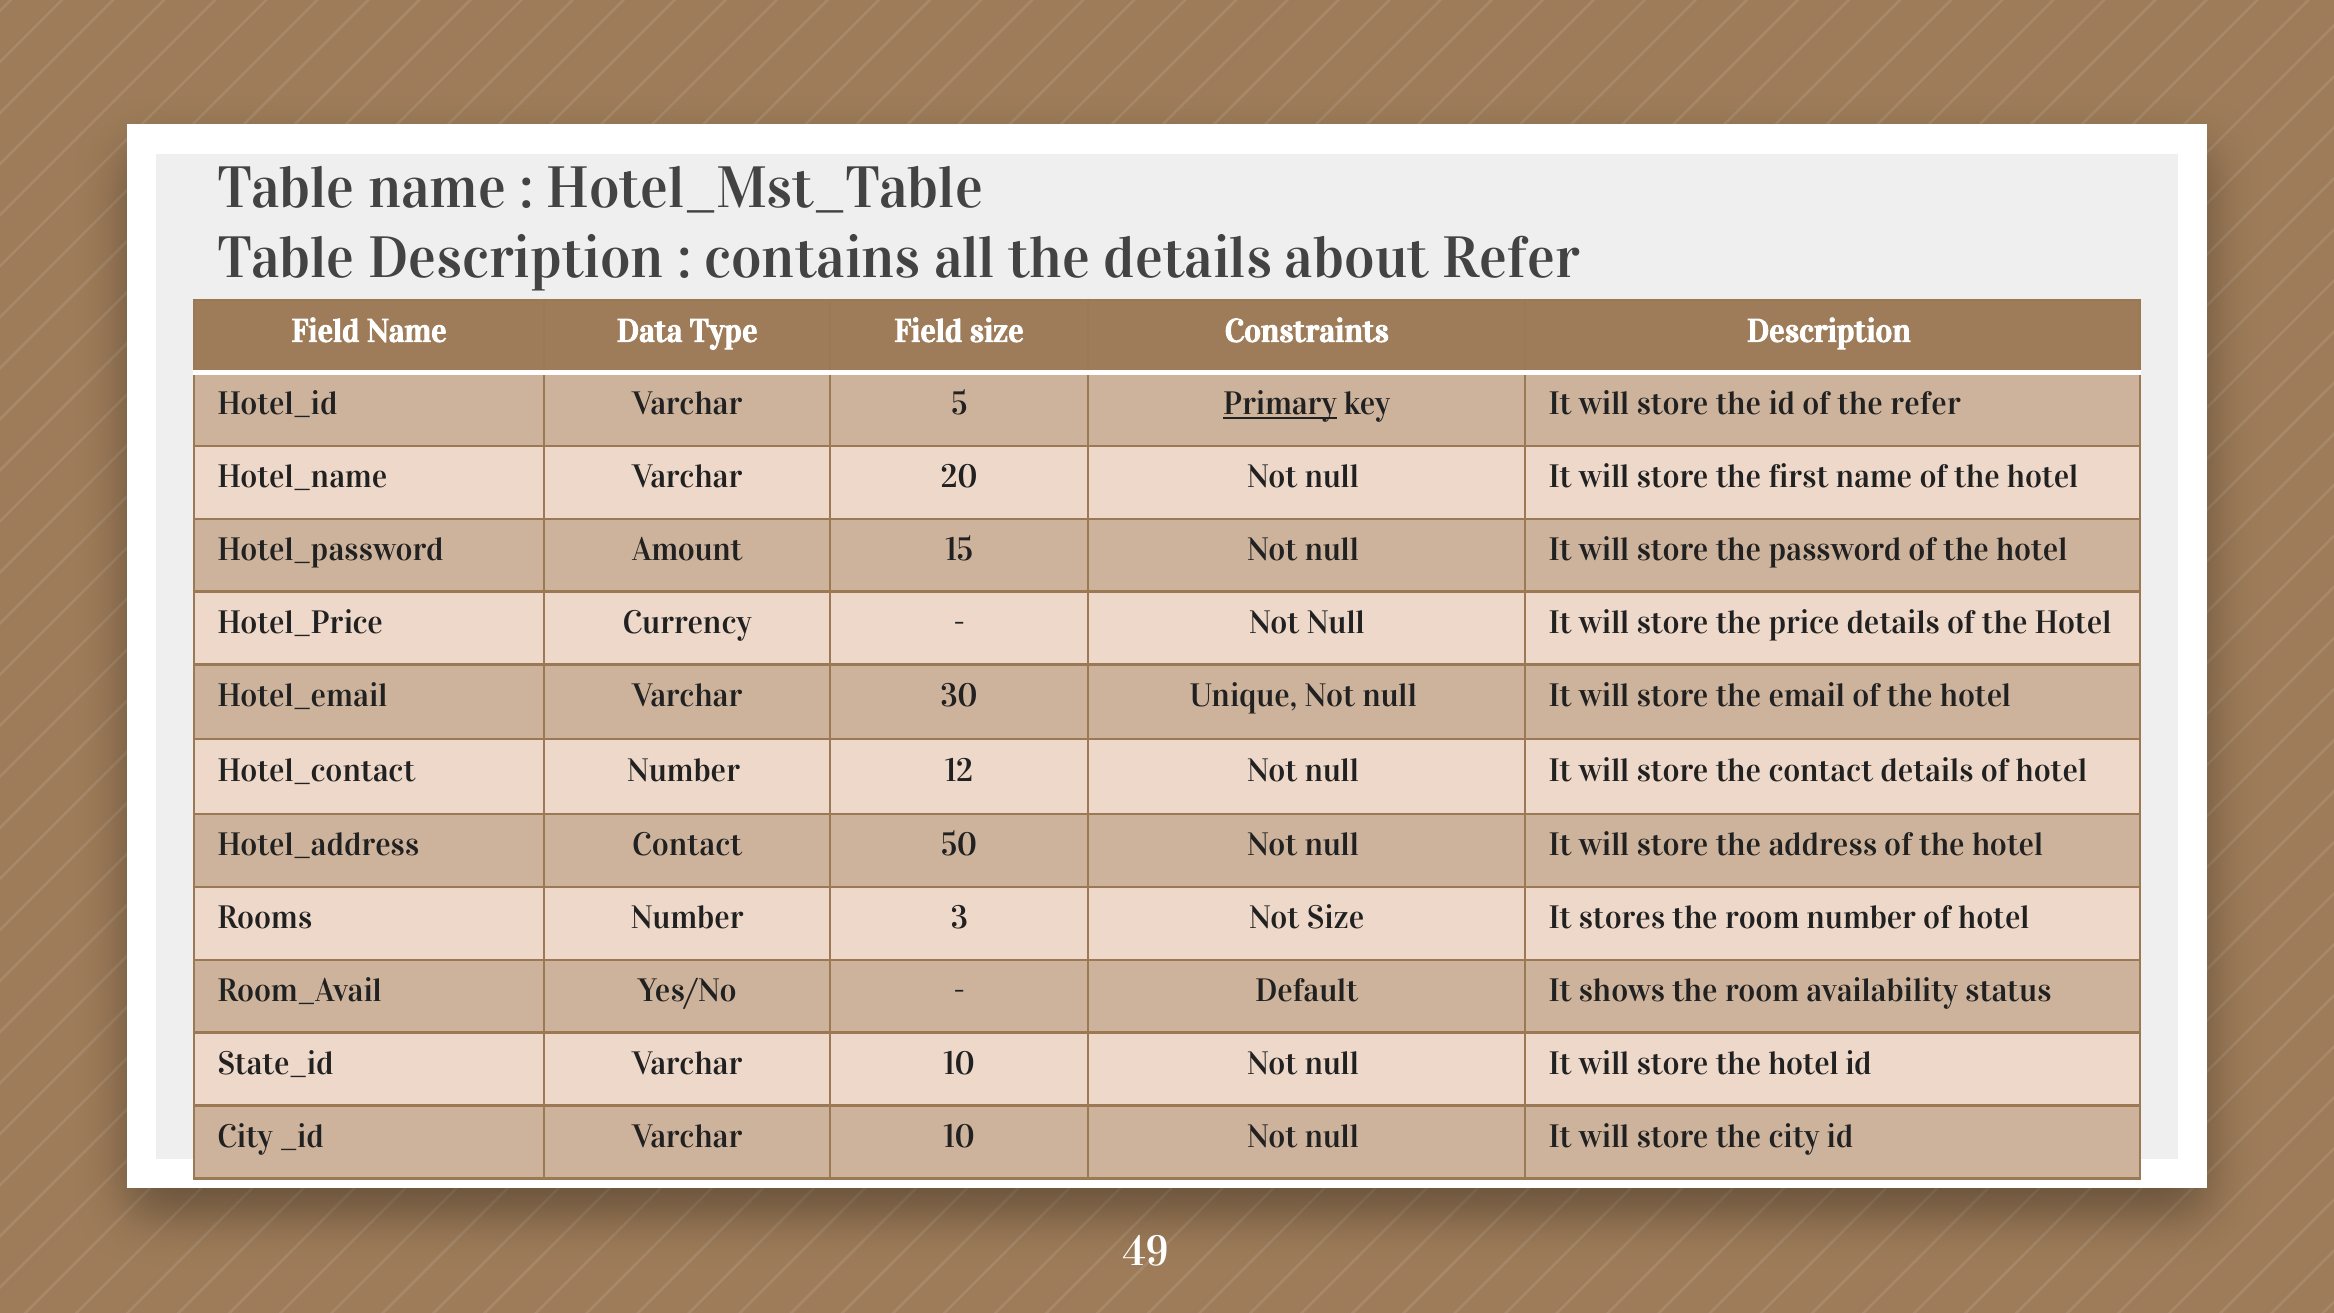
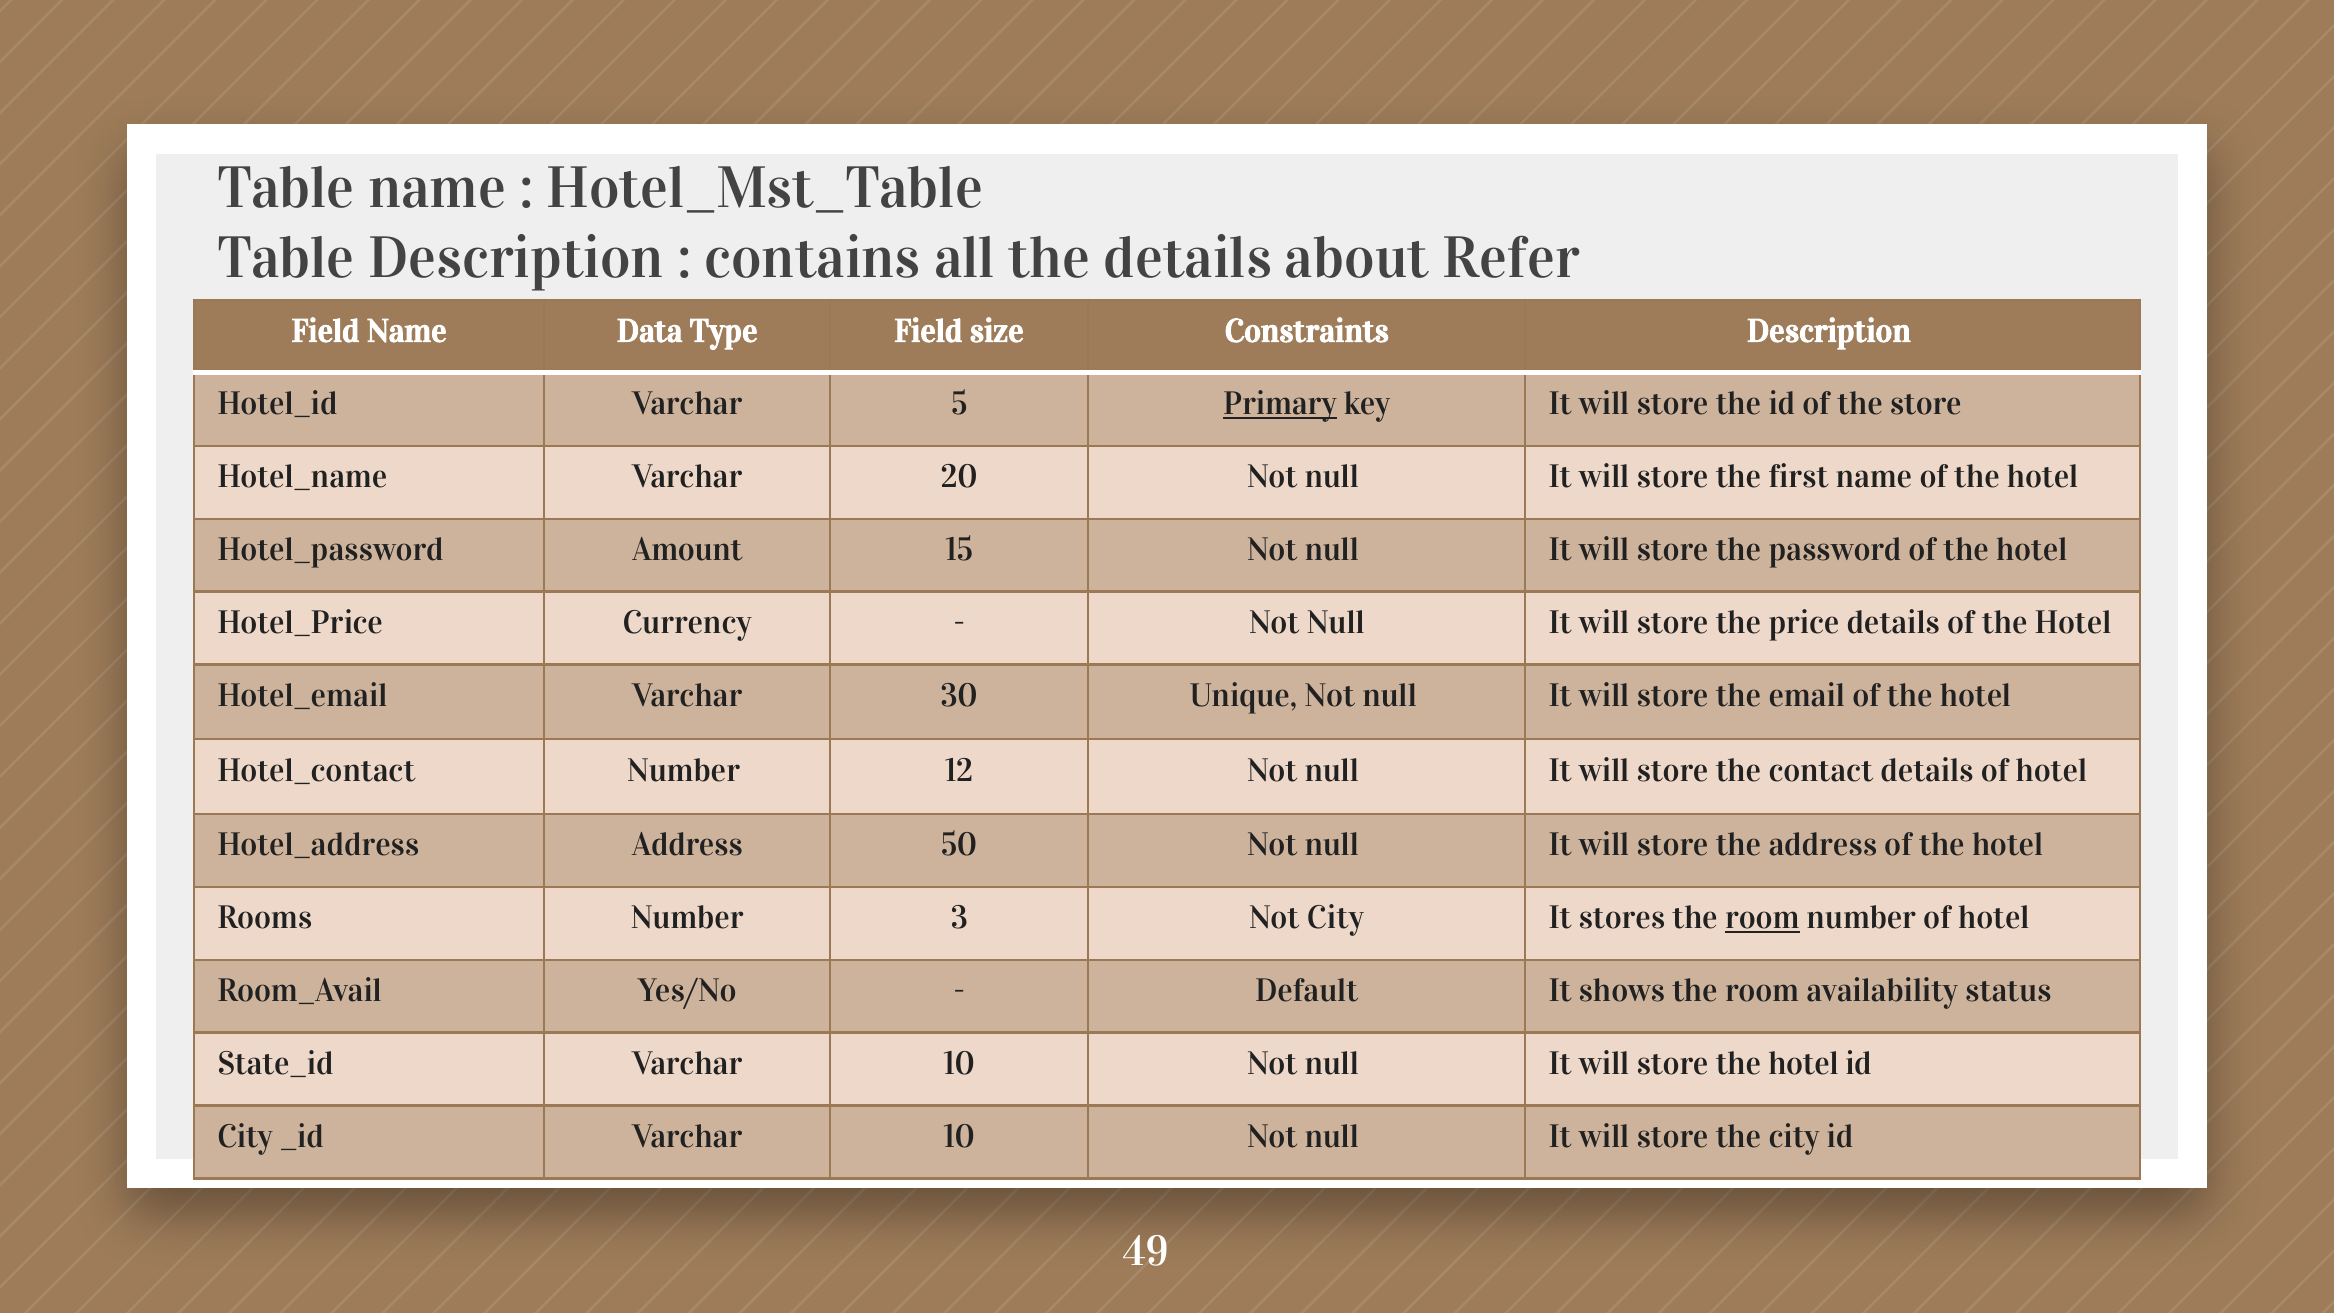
the refer: refer -> store
Contact at (687, 845): Contact -> Address
Not Size: Size -> City
room at (1762, 918) underline: none -> present
